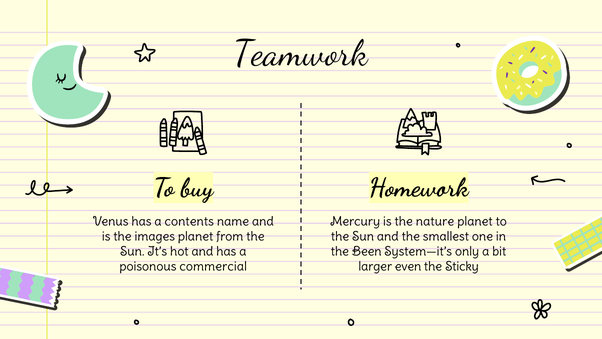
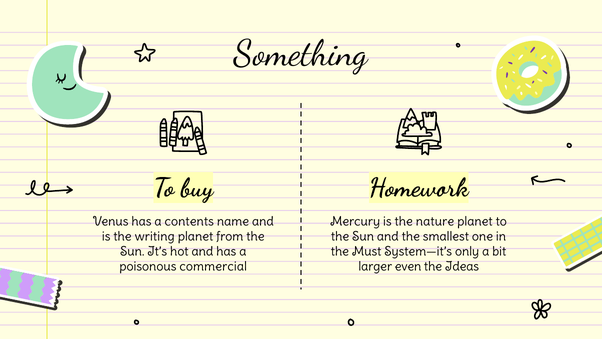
Teamwork: Teamwork -> Something
images: images -> writing
Been: Been -> Must
Sticky: Sticky -> Ideas
